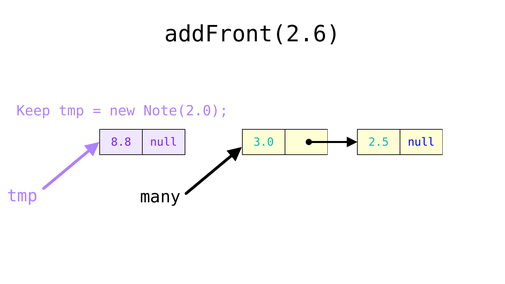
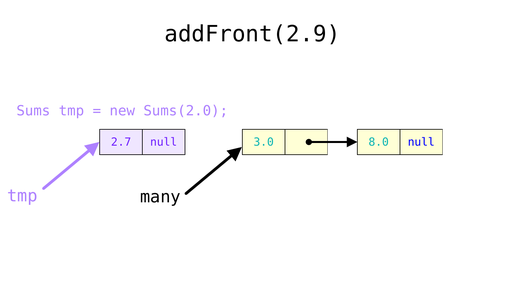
addFront(2.6: addFront(2.6 -> addFront(2.9
Keep: Keep -> Sums
Note(2.0: Note(2.0 -> Sums(2.0
8.8: 8.8 -> 2.7
2.5: 2.5 -> 8.0
